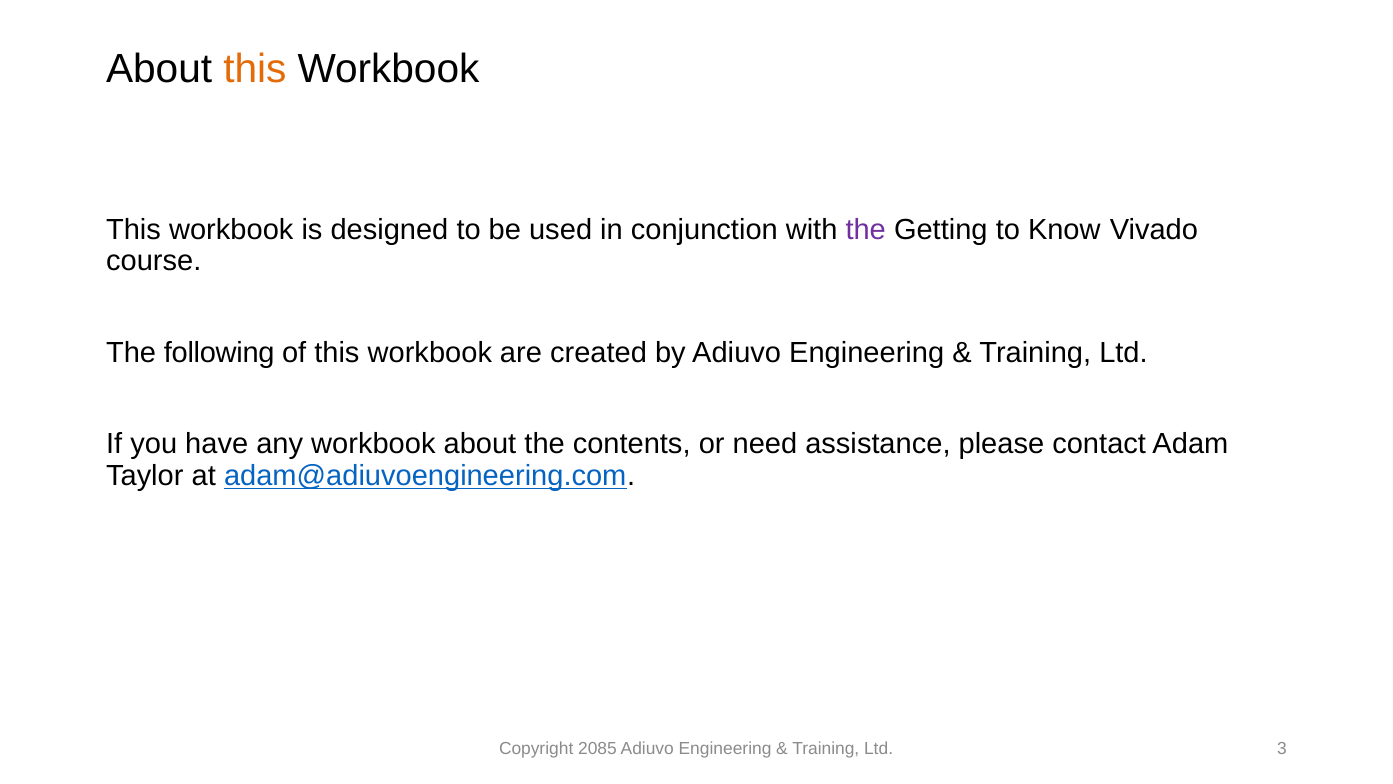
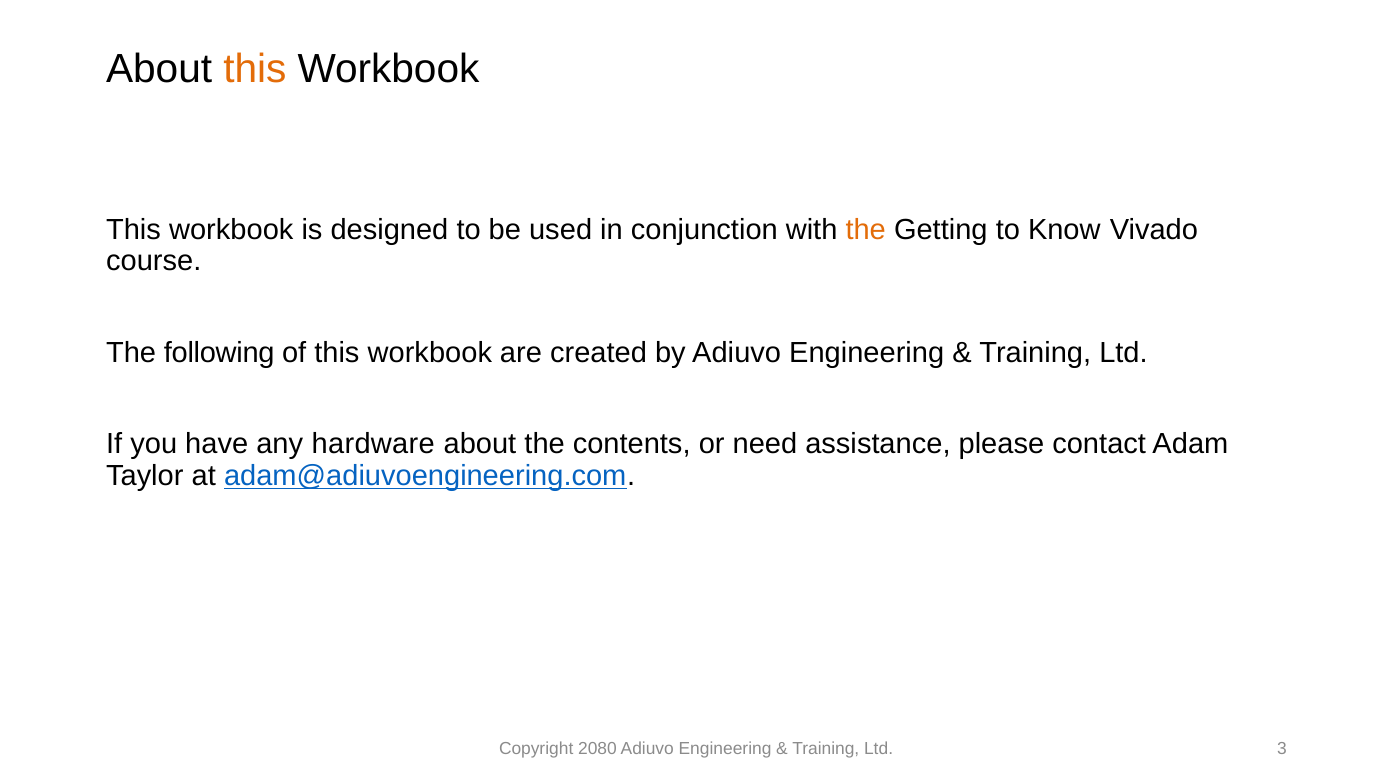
the at (866, 229) colour: purple -> orange
any workbook: workbook -> hardware
2085: 2085 -> 2080
